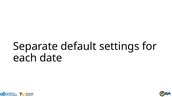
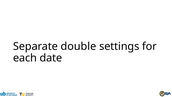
default: default -> double
